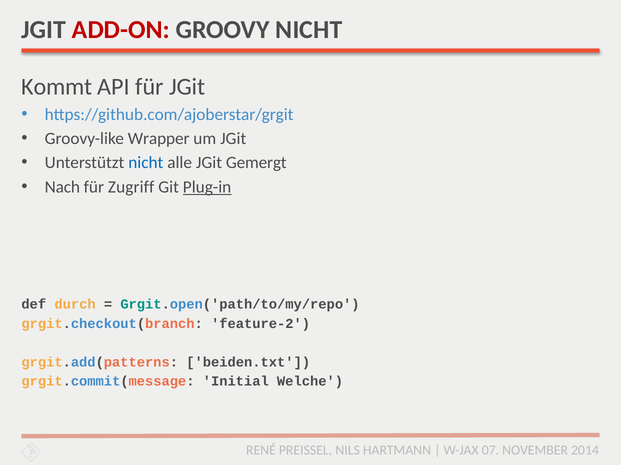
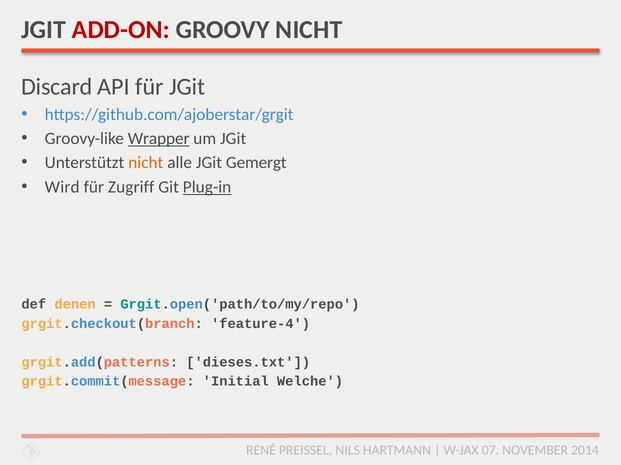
Kommt: Kommt -> Discard
Wrapper underline: none -> present
nicht at (146, 163) colour: blue -> orange
Nach: Nach -> Wird
durch: durch -> denen
feature-2: feature-2 -> feature-4
beiden.txt: beiden.txt -> dieses.txt
